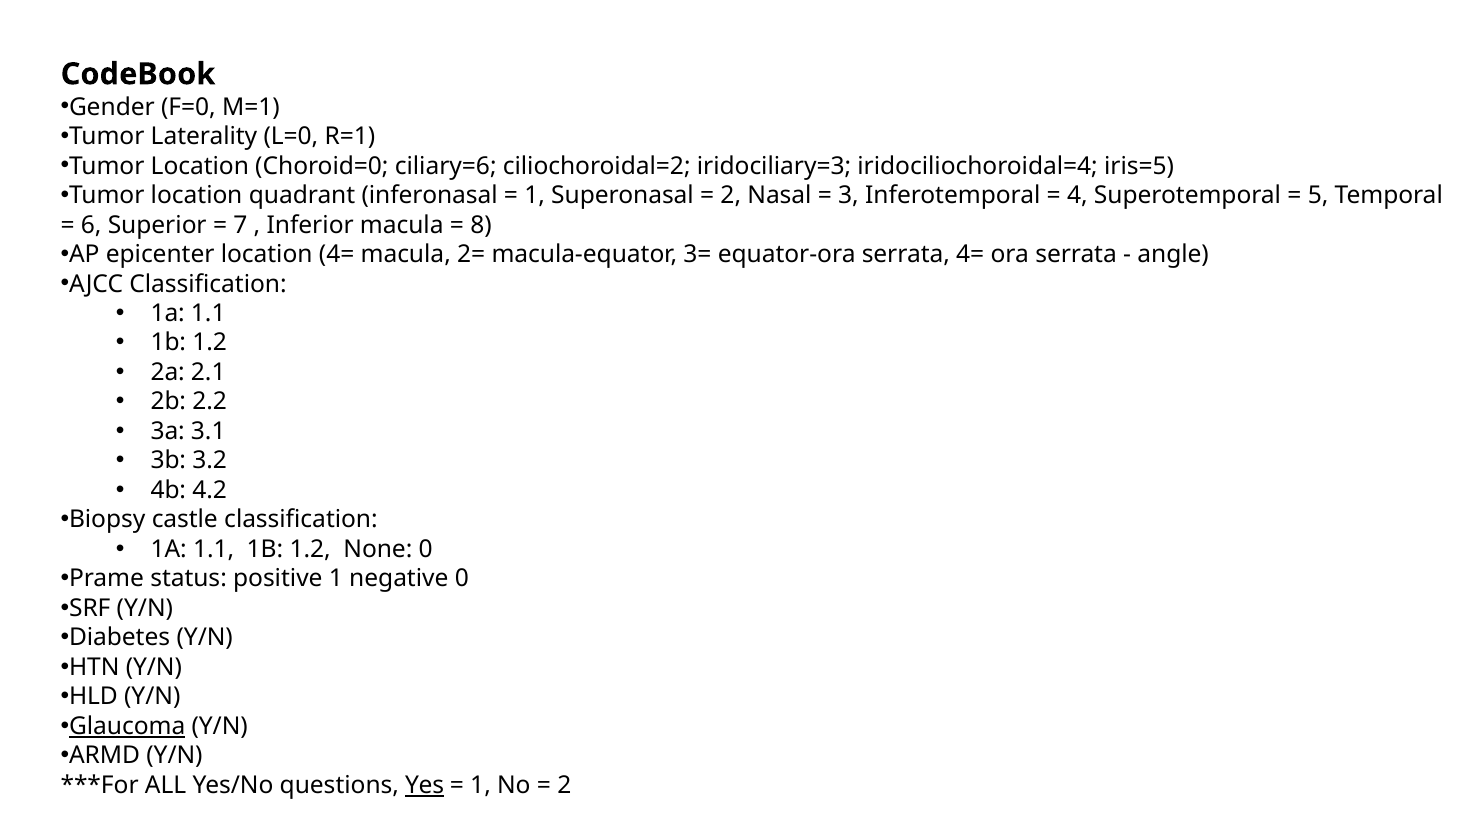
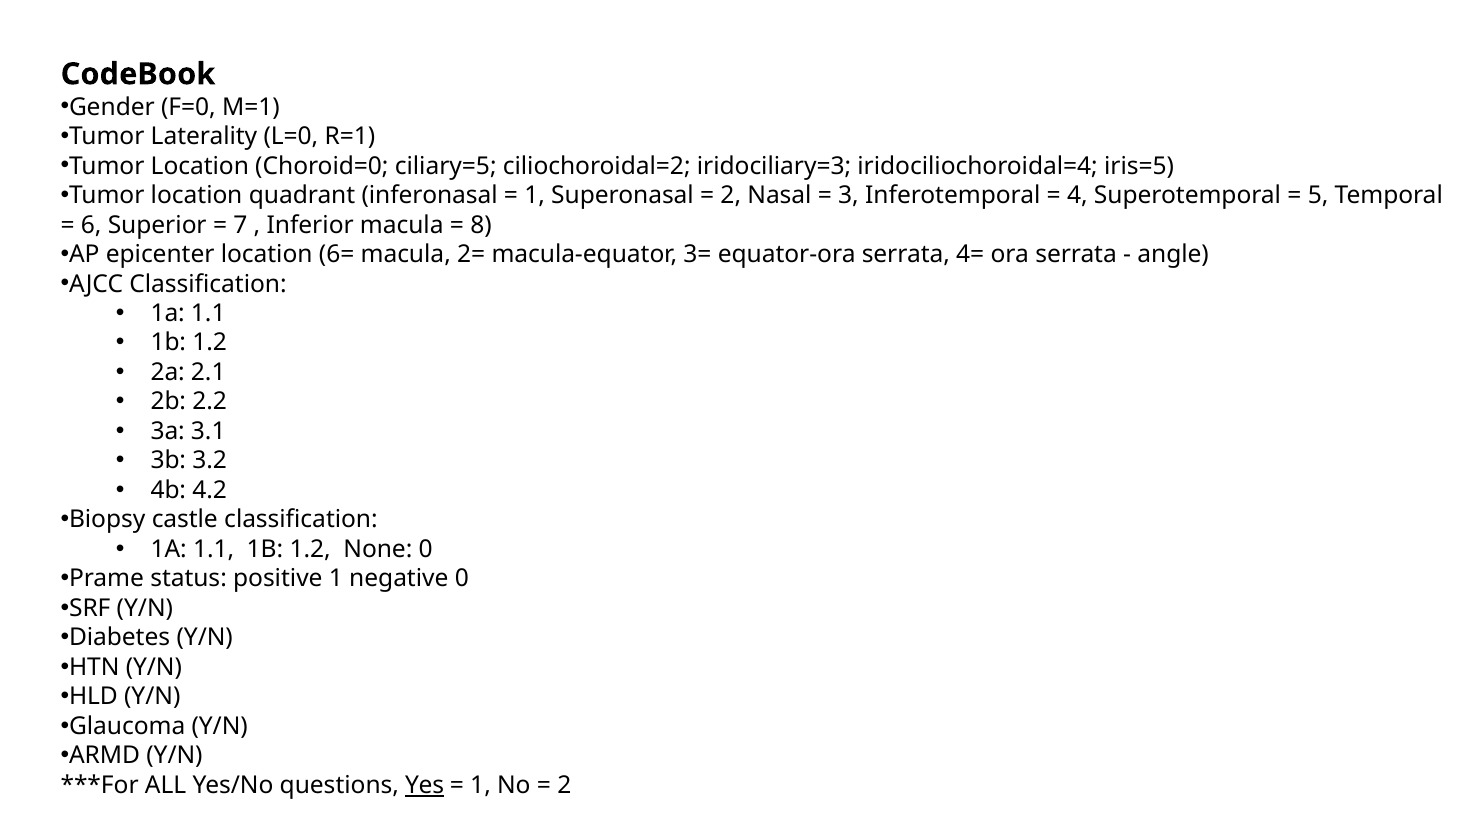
ciliary=6: ciliary=6 -> ciliary=5
location 4=: 4= -> 6=
Glaucoma underline: present -> none
